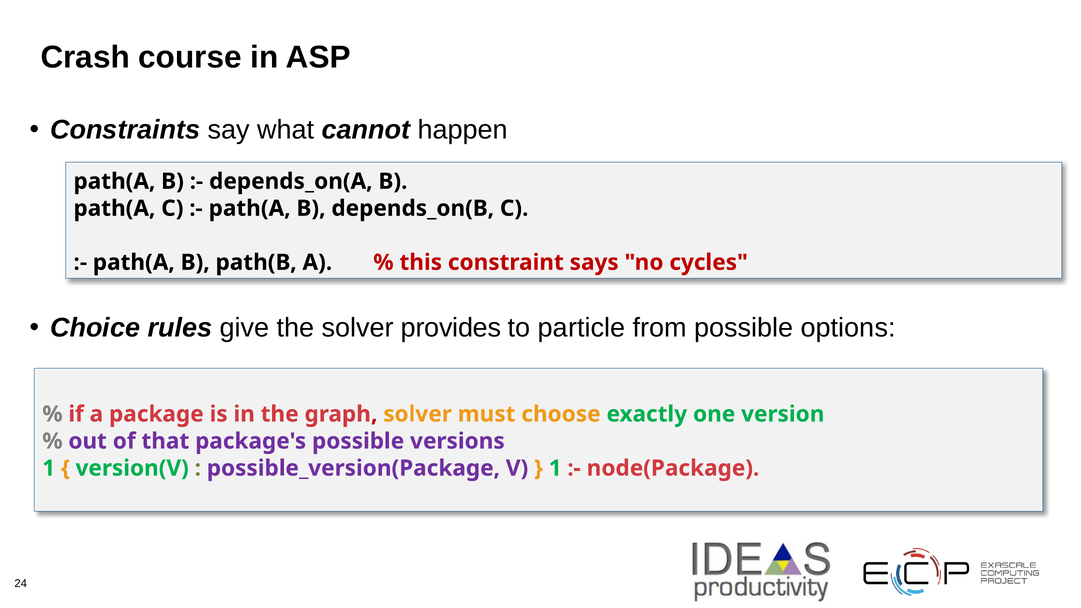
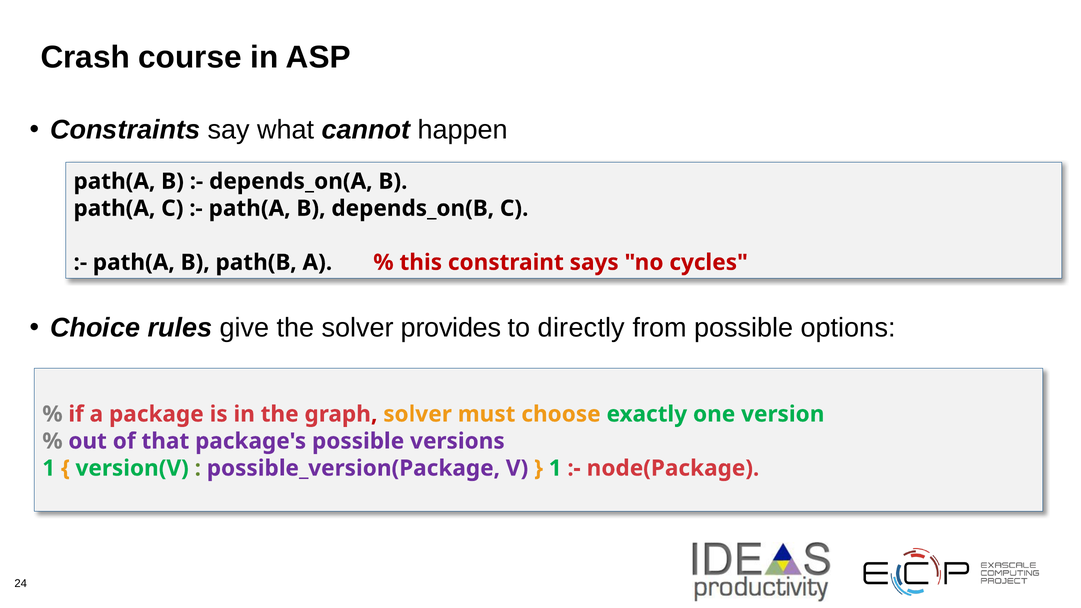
particle: particle -> directly
